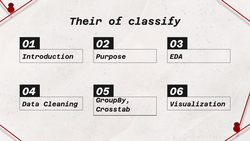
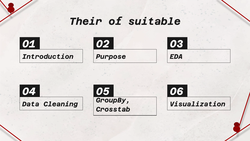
classify: classify -> suitable
